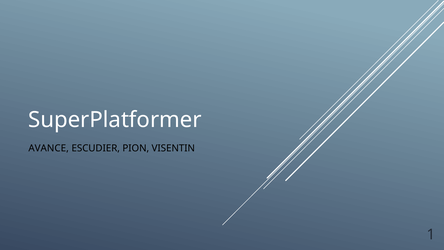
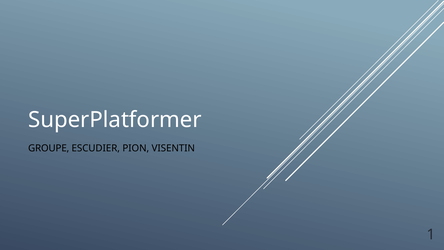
AVANCE: AVANCE -> GROUPE
